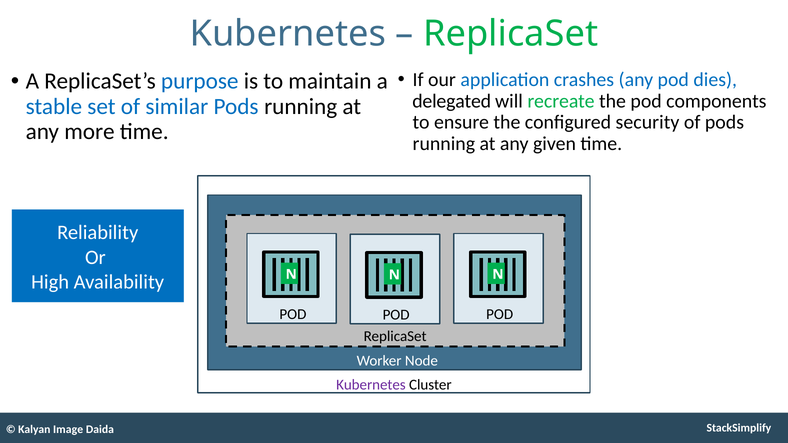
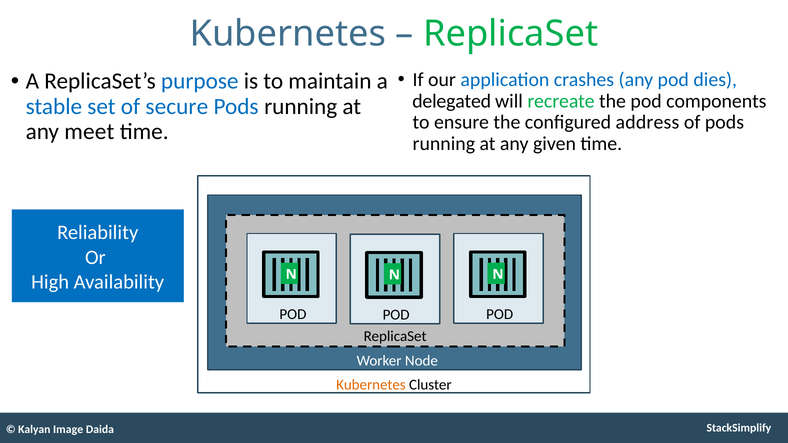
similar: similar -> secure
security: security -> address
more: more -> meet
Kubernetes at (371, 385) colour: purple -> orange
